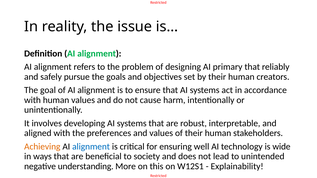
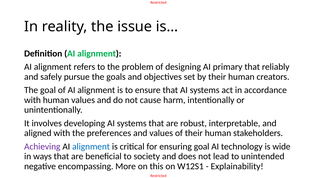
Achieving colour: orange -> purple
ensuring well: well -> goal
understanding: understanding -> encompassing
